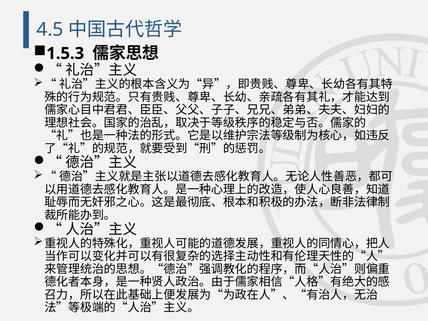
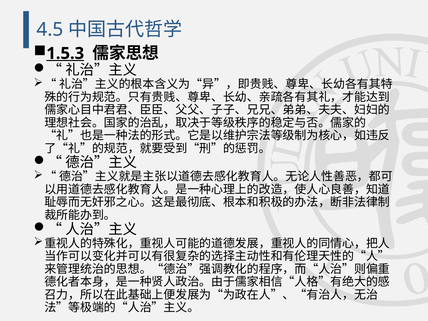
1.5.3 underline: none -> present
